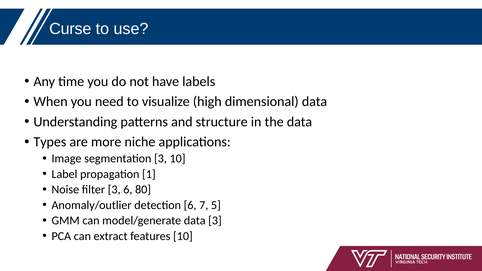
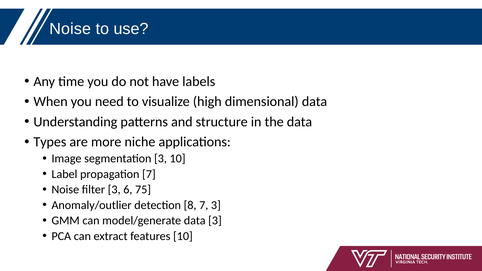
Curse at (70, 29): Curse -> Noise
propagation 1: 1 -> 7
80: 80 -> 75
detection 6: 6 -> 8
7 5: 5 -> 3
